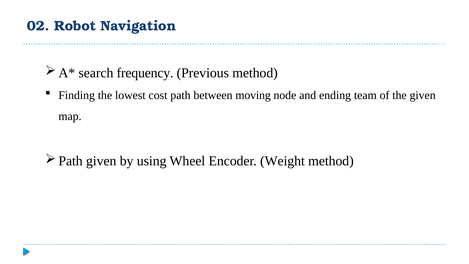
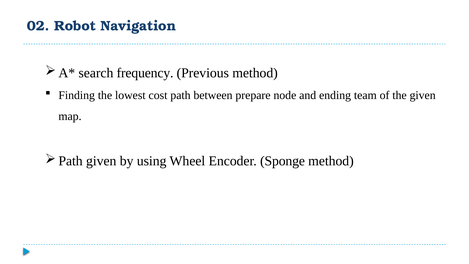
moving: moving -> prepare
Weight: Weight -> Sponge
